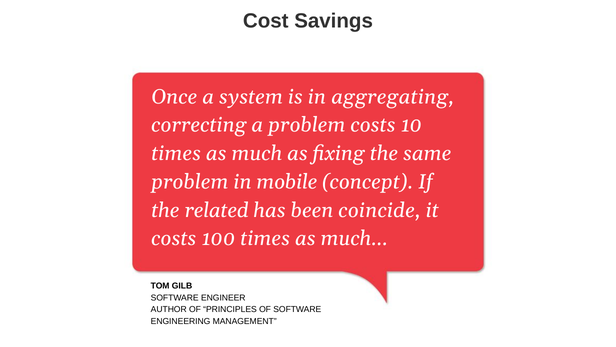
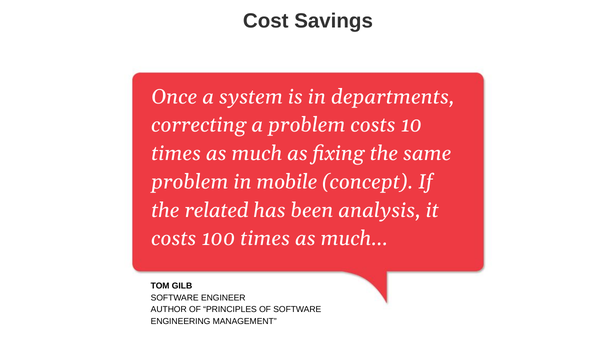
aggregating: aggregating -> departments
coincide: coincide -> analysis
